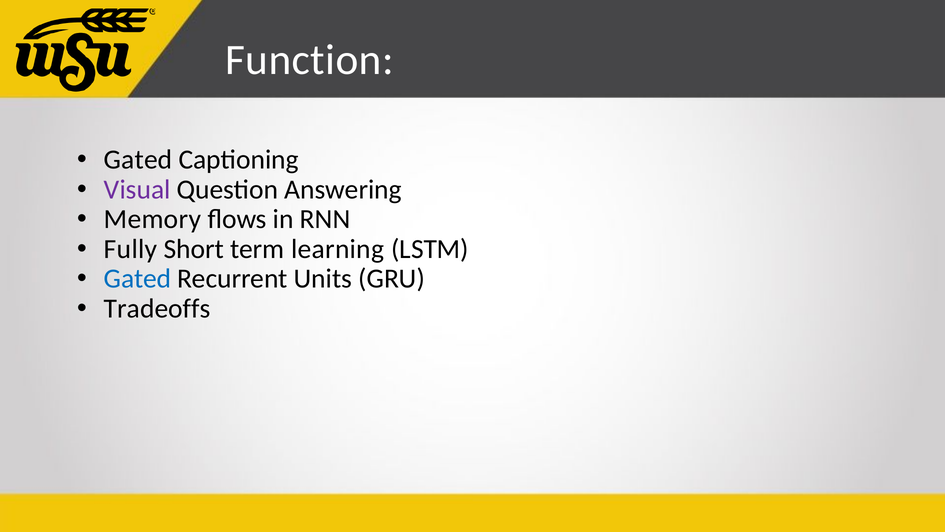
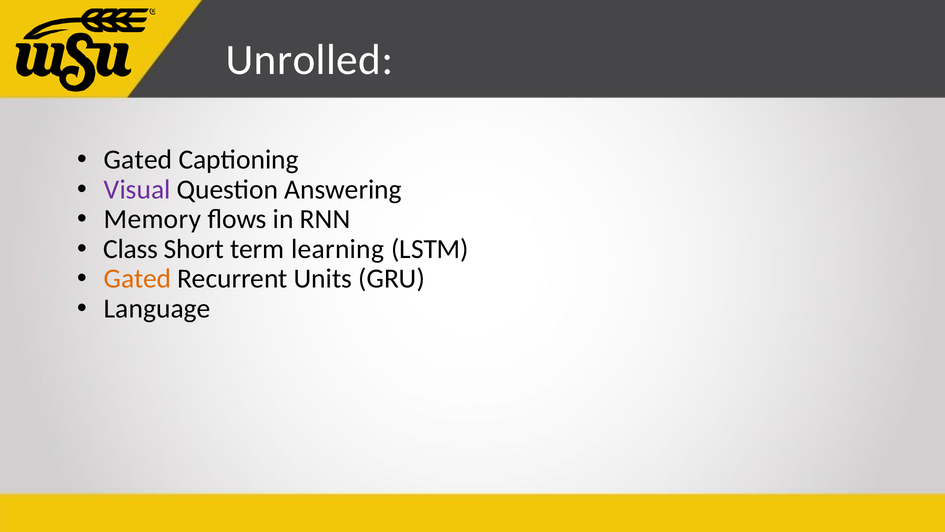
Function: Function -> Unrolled
Fully: Fully -> Class
Gated at (138, 279) colour: blue -> orange
Tradeoffs: Tradeoffs -> Language
